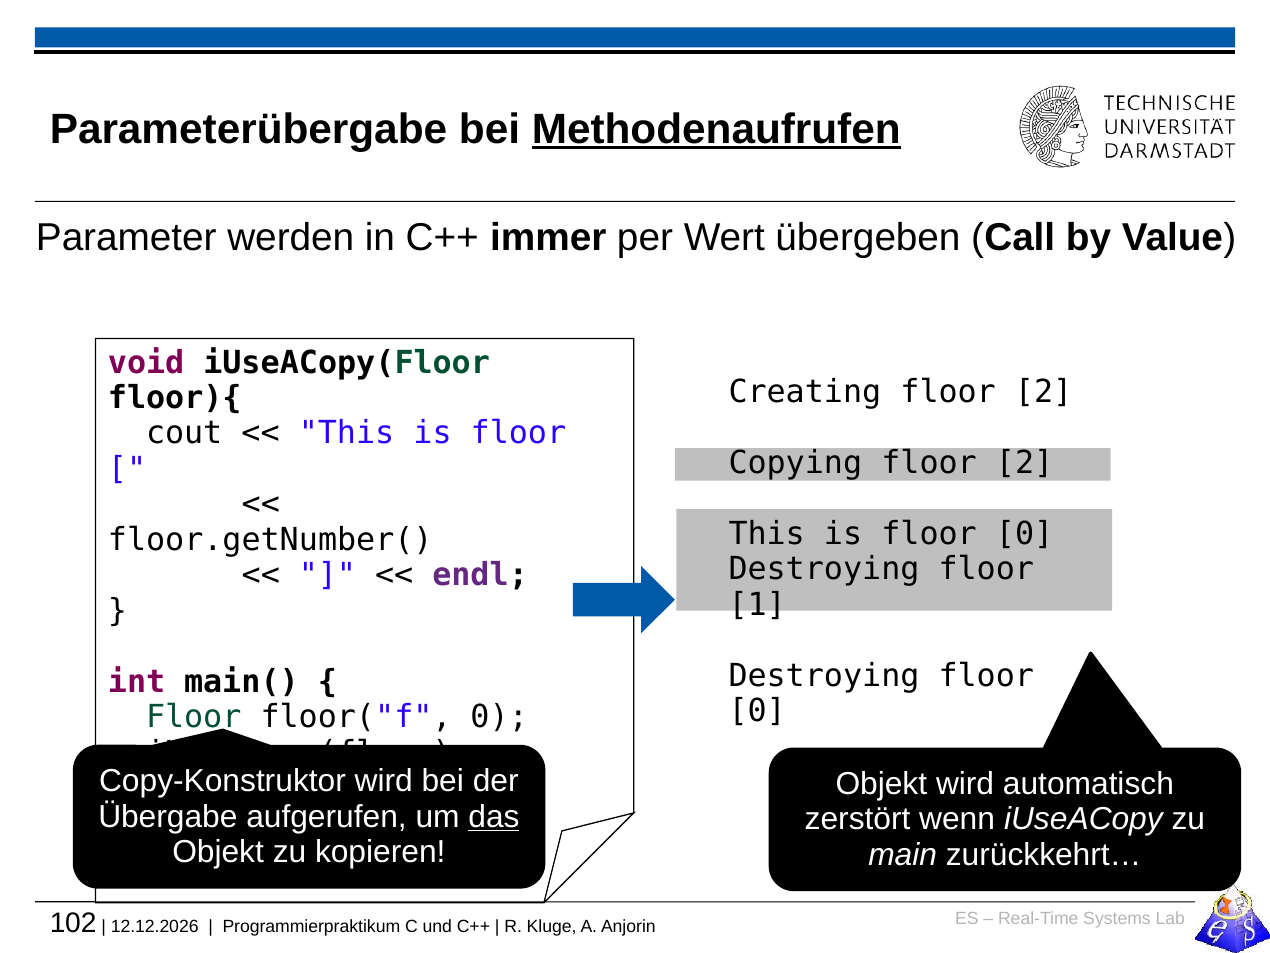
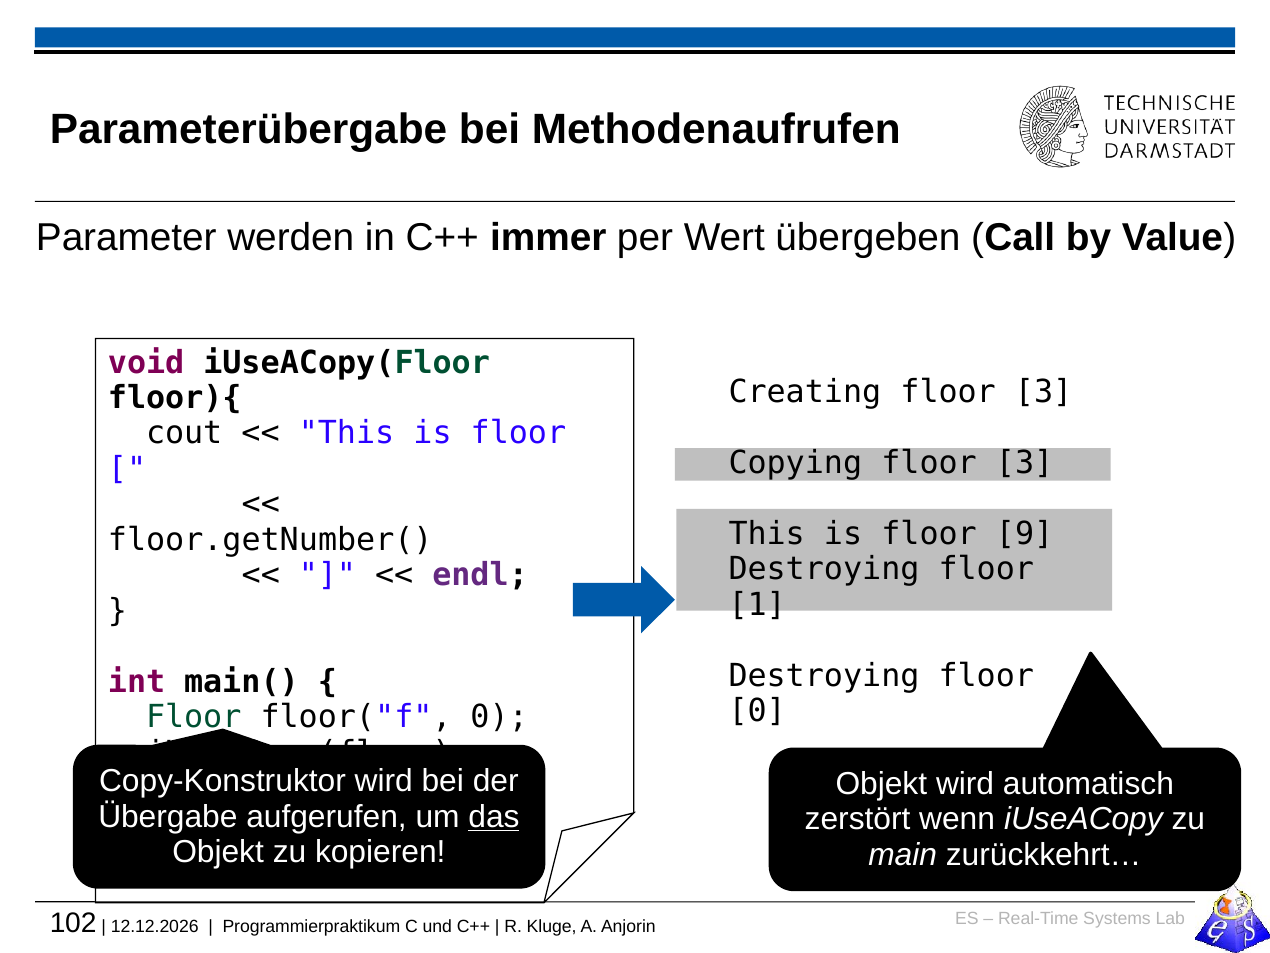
Methodenaufrufen underline: present -> none
Creating floor 2: 2 -> 3
Copying floor 2: 2 -> 3
is floor 0: 0 -> 9
